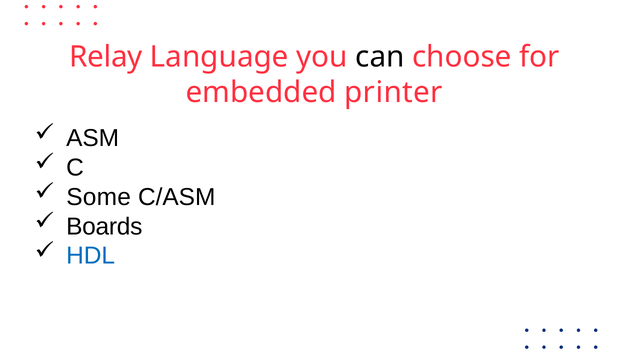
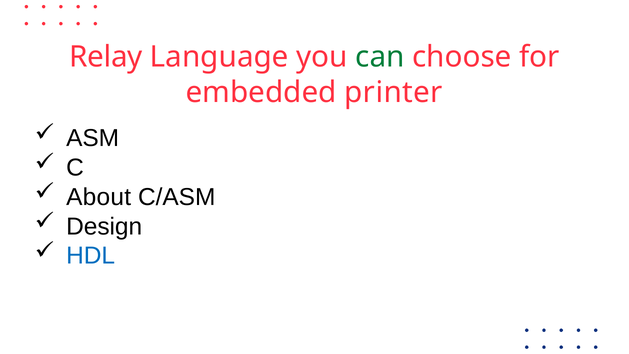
can colour: black -> green
Some: Some -> About
Boards: Boards -> Design
